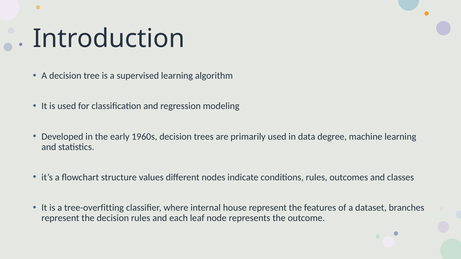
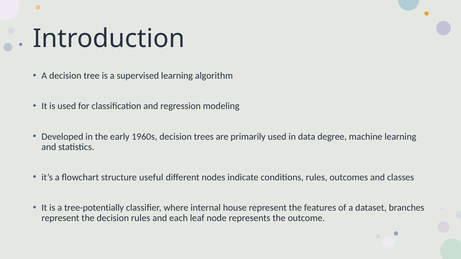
values: values -> useful
tree-overfitting: tree-overfitting -> tree-potentially
